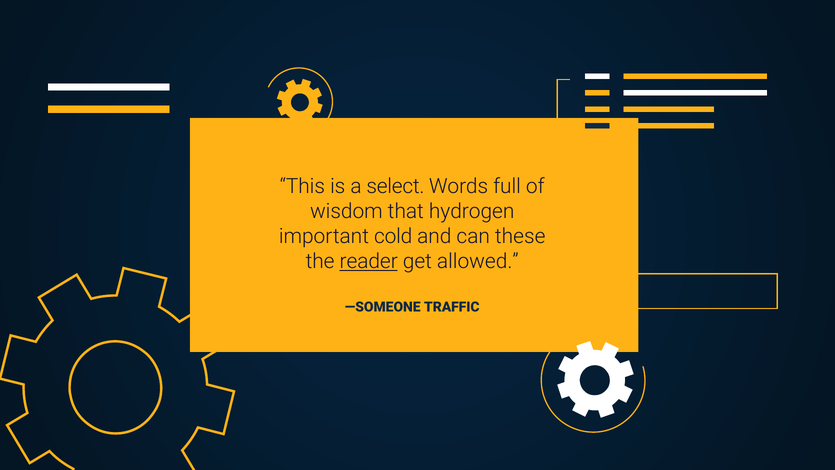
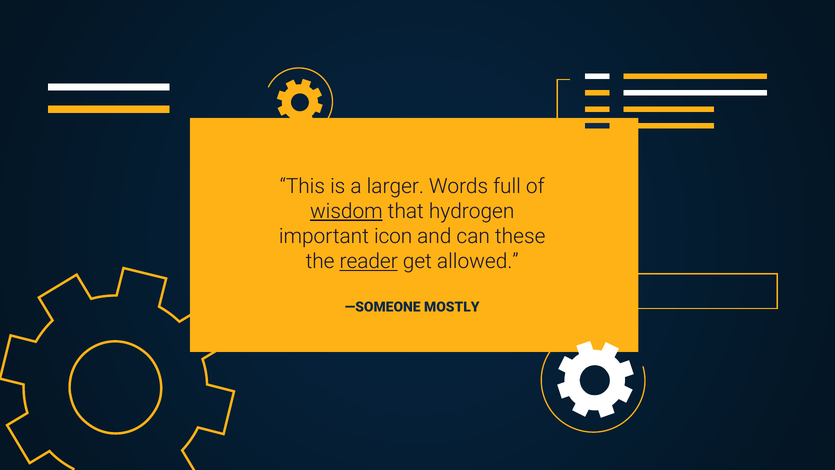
select: select -> larger
wisdom underline: none -> present
cold: cold -> icon
TRAFFIC: TRAFFIC -> MOSTLY
